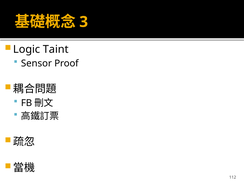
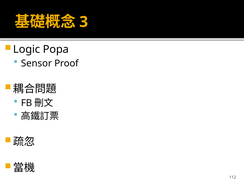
Taint: Taint -> Popa
